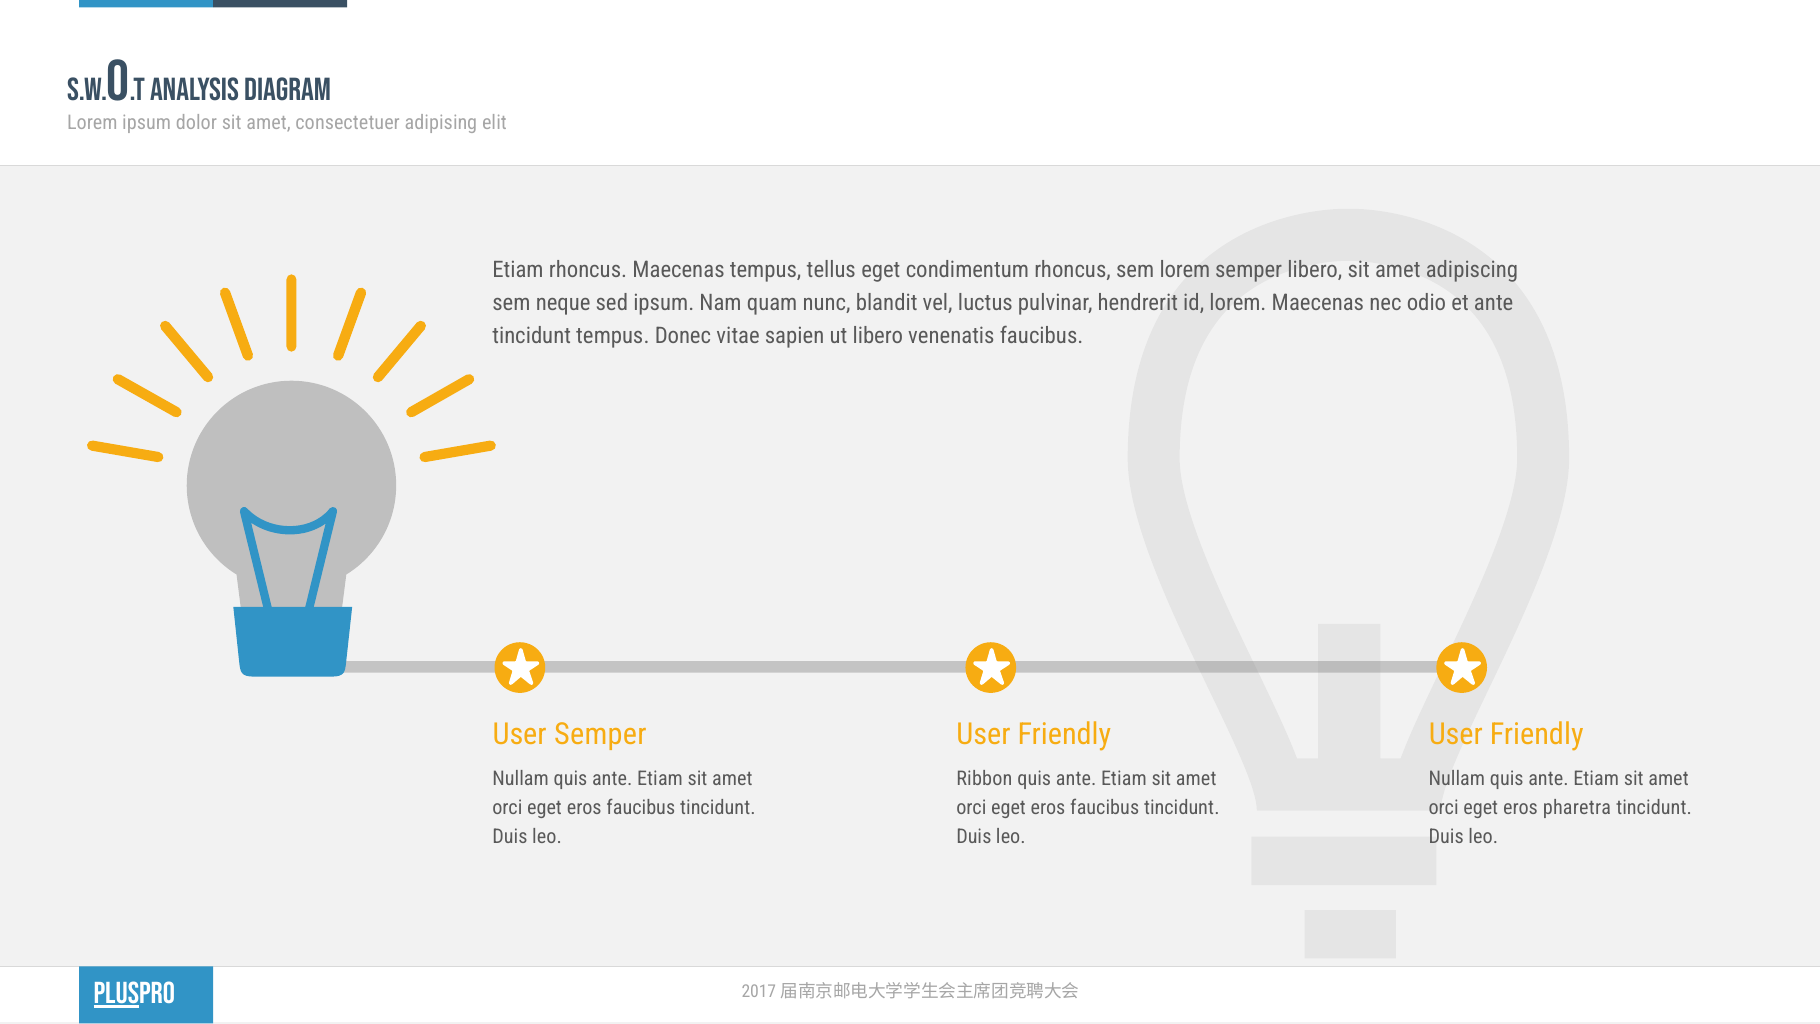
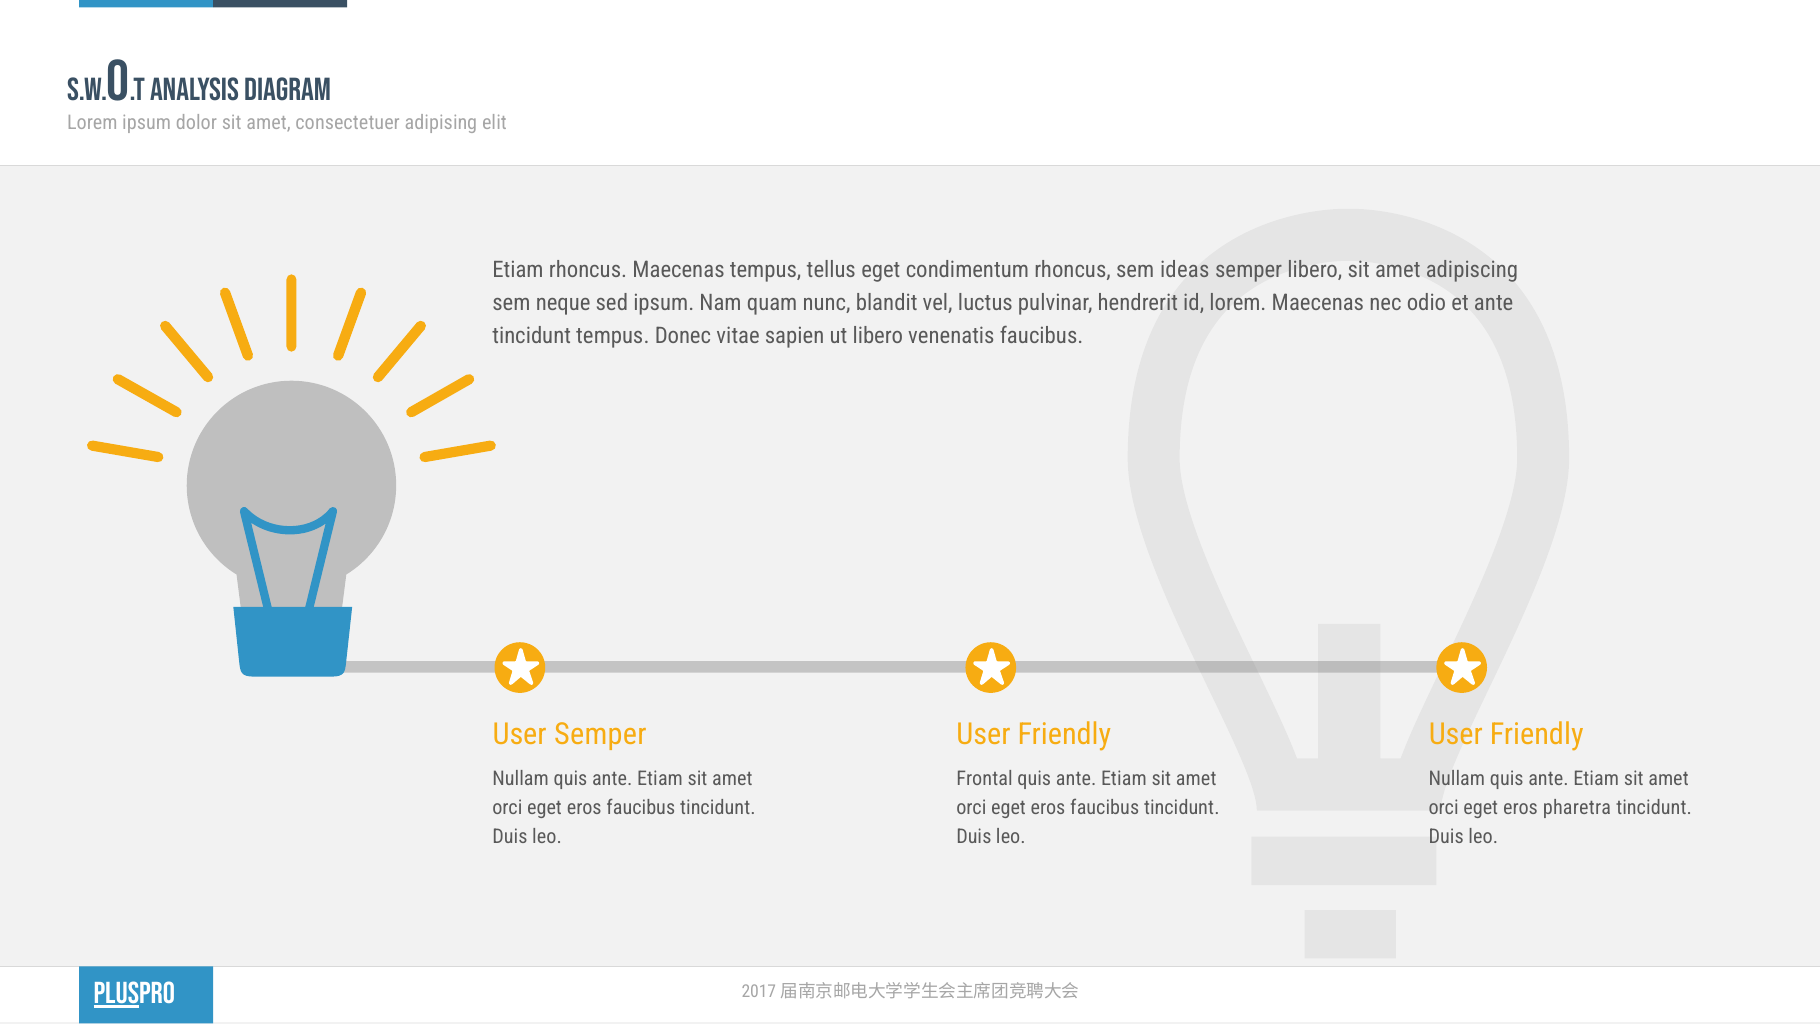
sem lorem: lorem -> ideas
Ribbon: Ribbon -> Frontal
